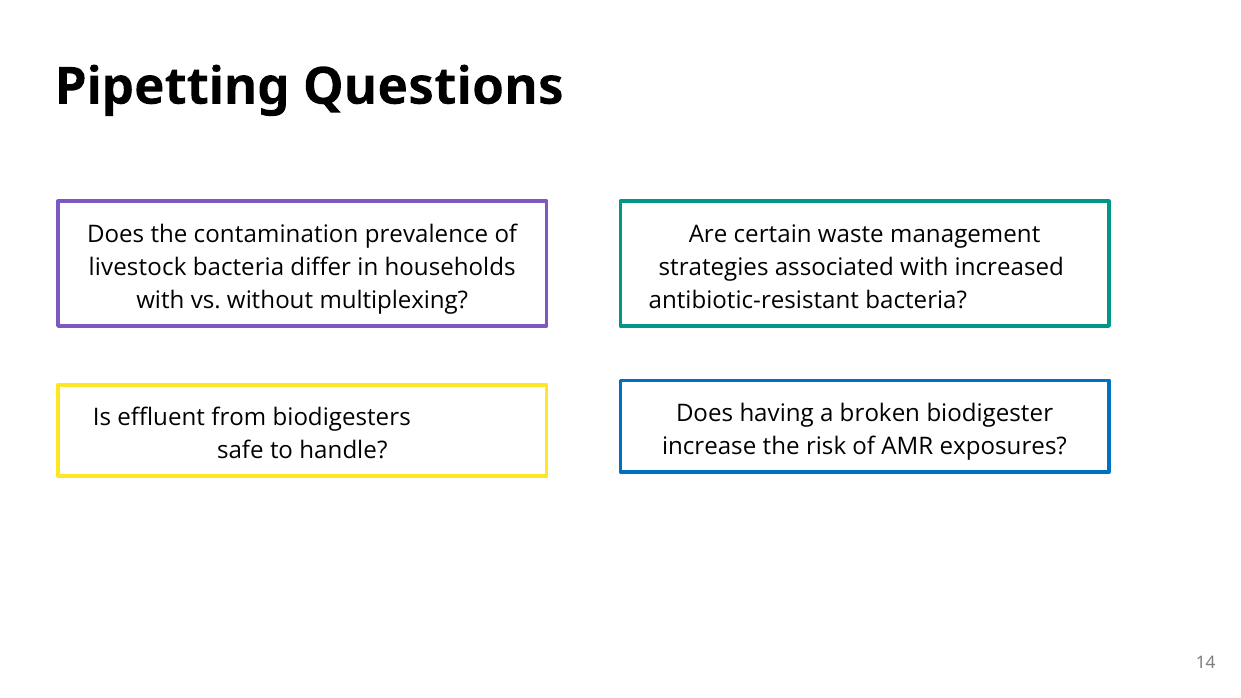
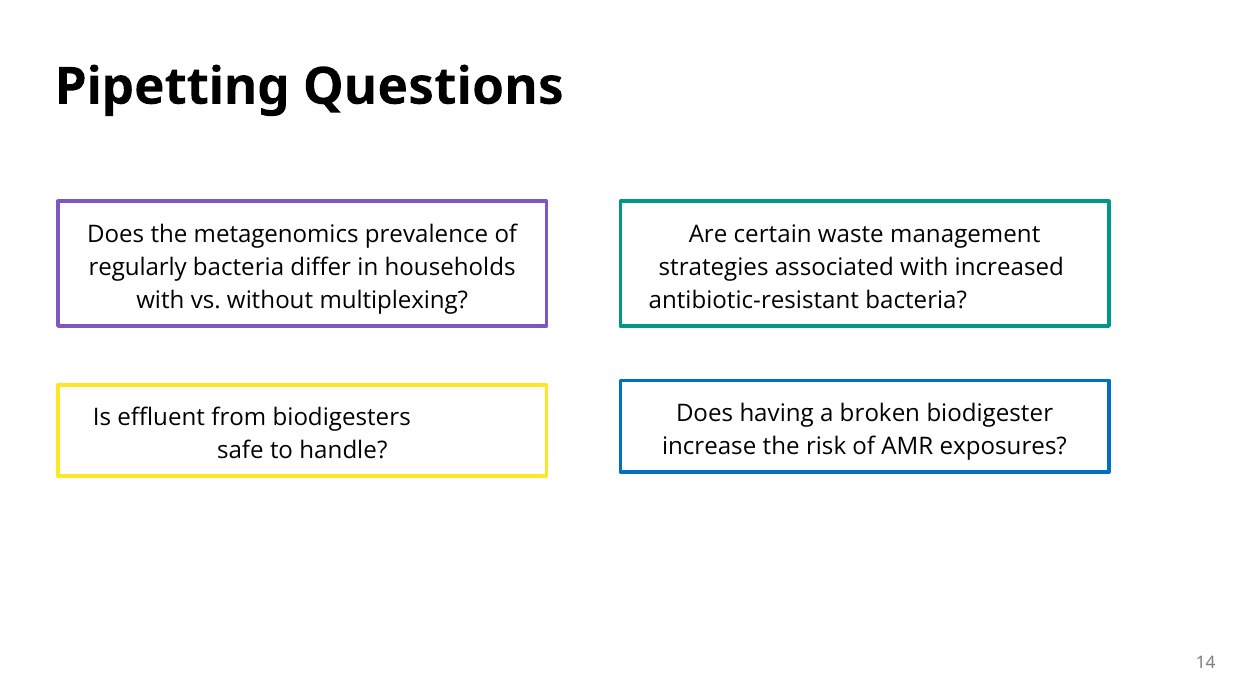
contamination: contamination -> metagenomics
livestock: livestock -> regularly
